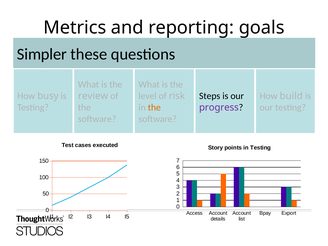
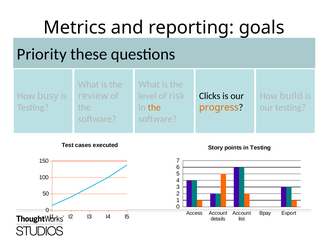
Simpler: Simpler -> Priority
Steps: Steps -> Clicks
progress colour: purple -> orange
